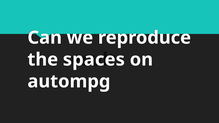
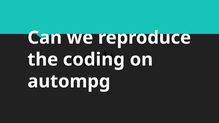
spaces: spaces -> coding
